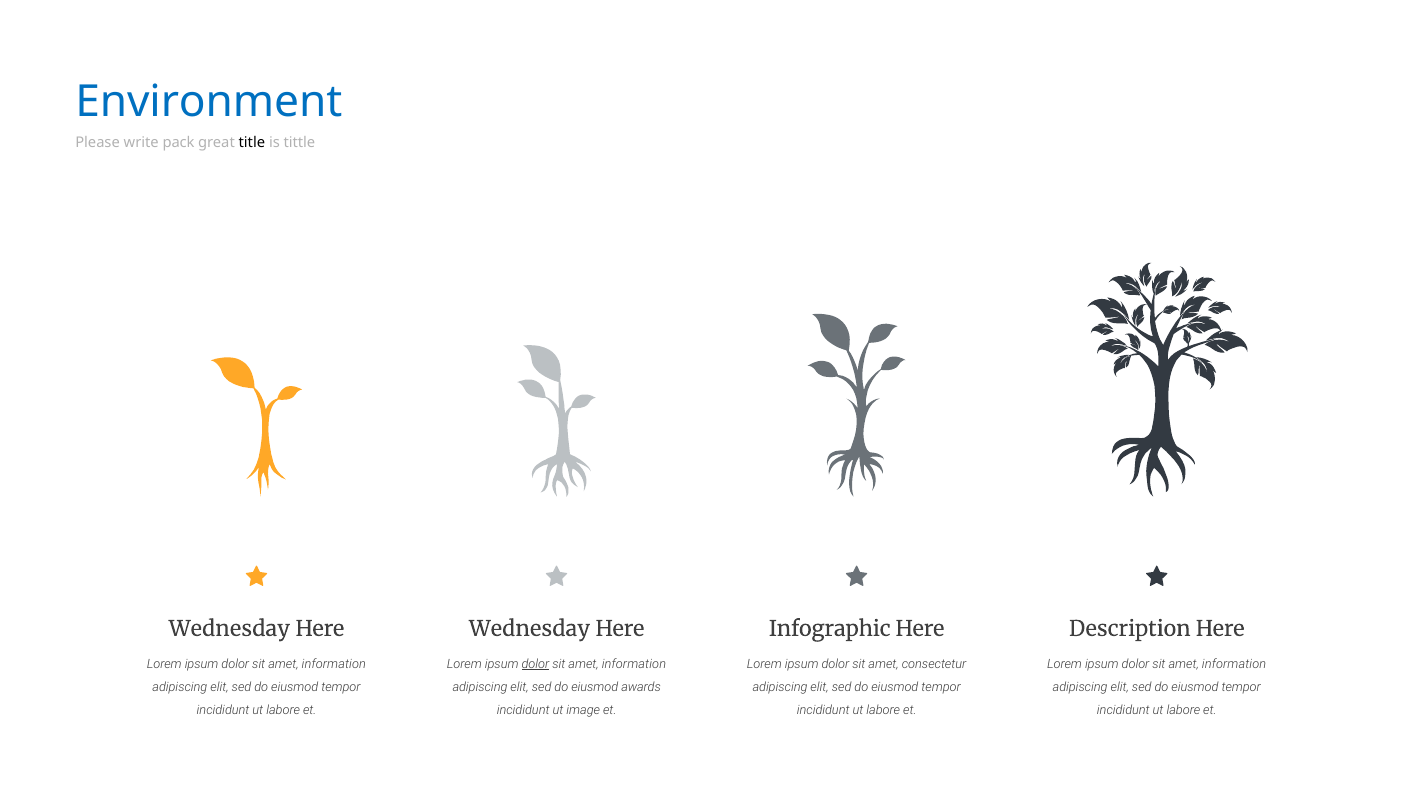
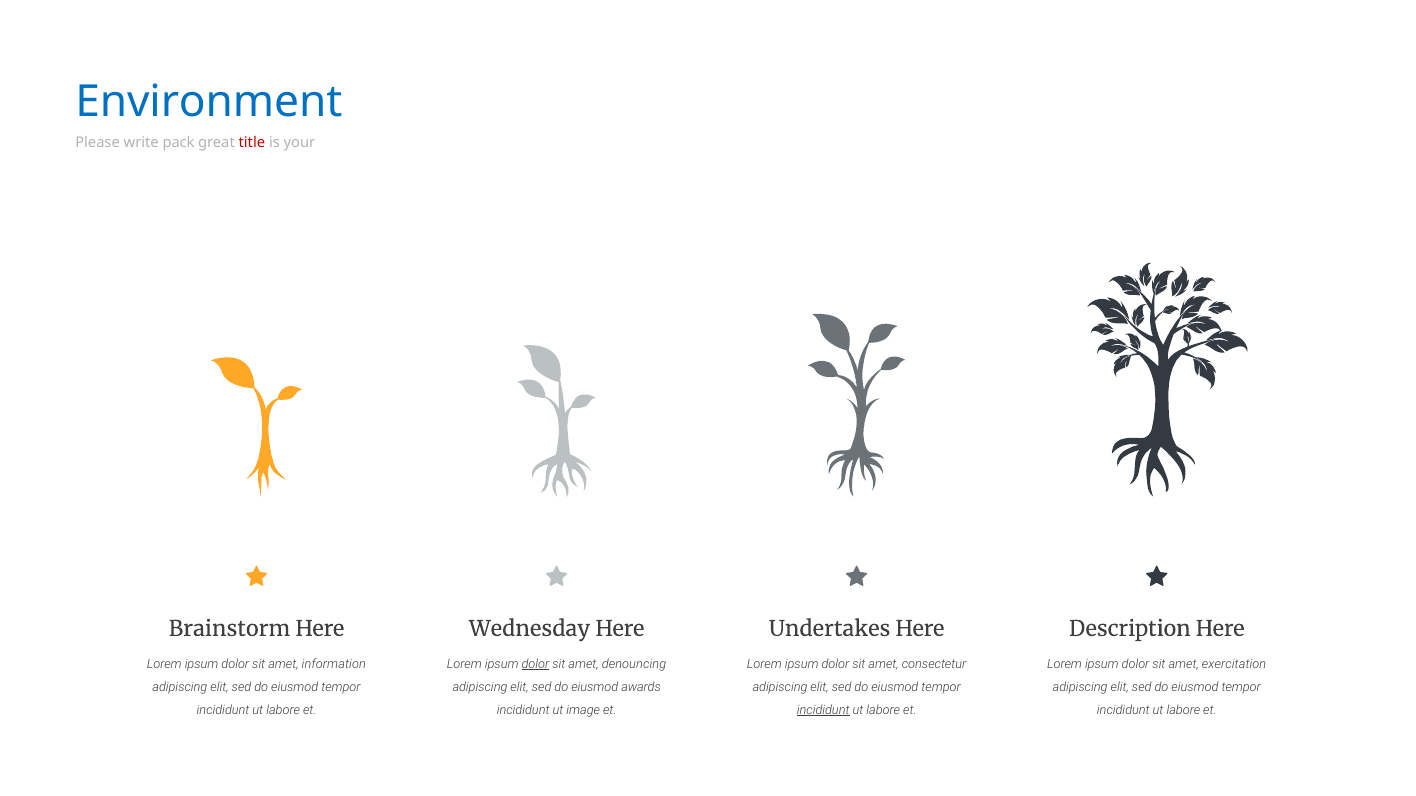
title colour: black -> red
tittle: tittle -> your
Wednesday at (229, 629): Wednesday -> Brainstorm
Infographic: Infographic -> Undertakes
information at (634, 664): information -> denouncing
information at (1234, 664): information -> exercitation
incididunt at (823, 710) underline: none -> present
